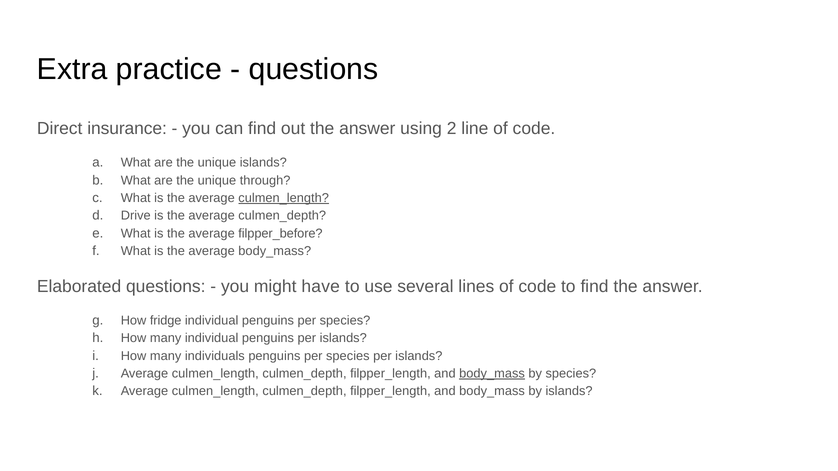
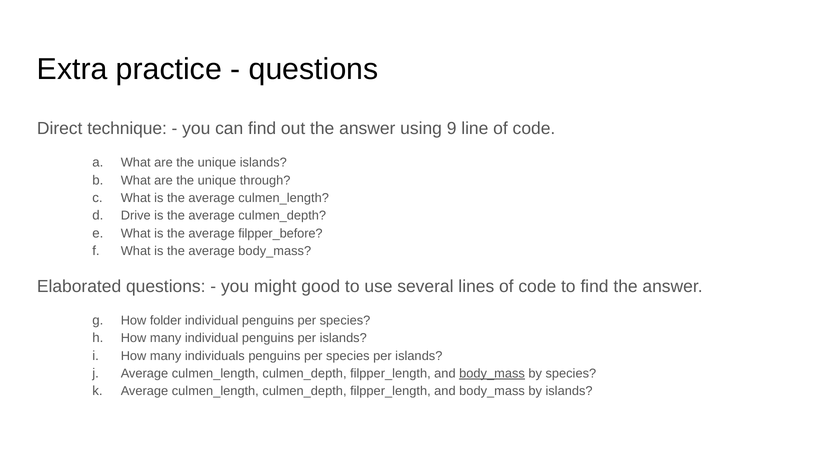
insurance: insurance -> technique
2: 2 -> 9
culmen_length at (284, 198) underline: present -> none
have: have -> good
fridge: fridge -> folder
